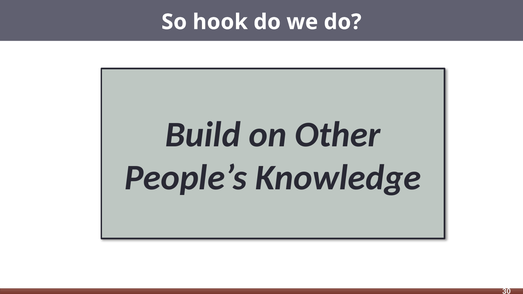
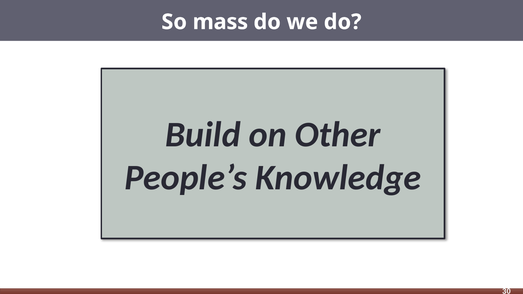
hook: hook -> mass
